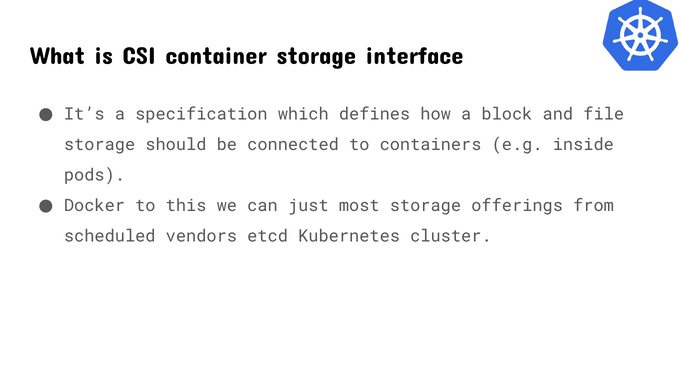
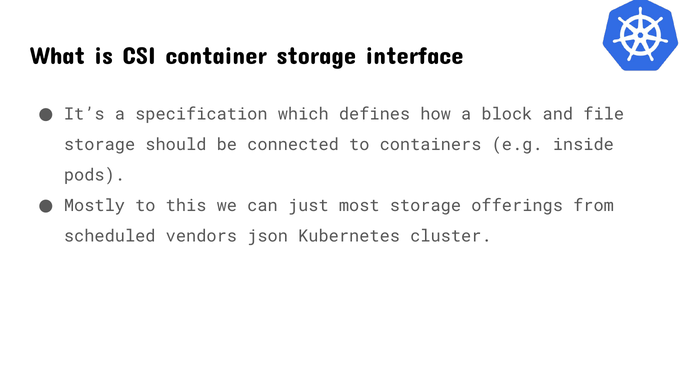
Docker: Docker -> Mostly
etcd: etcd -> json
